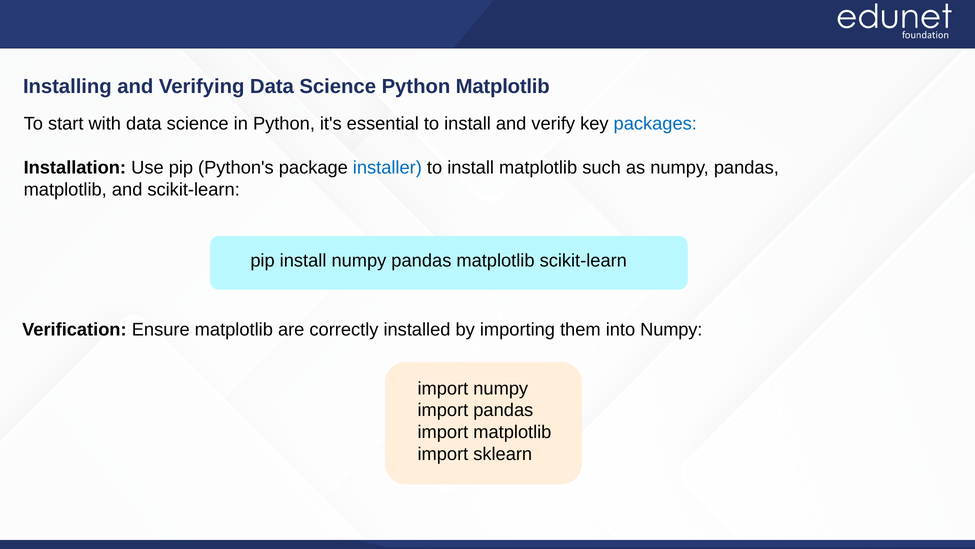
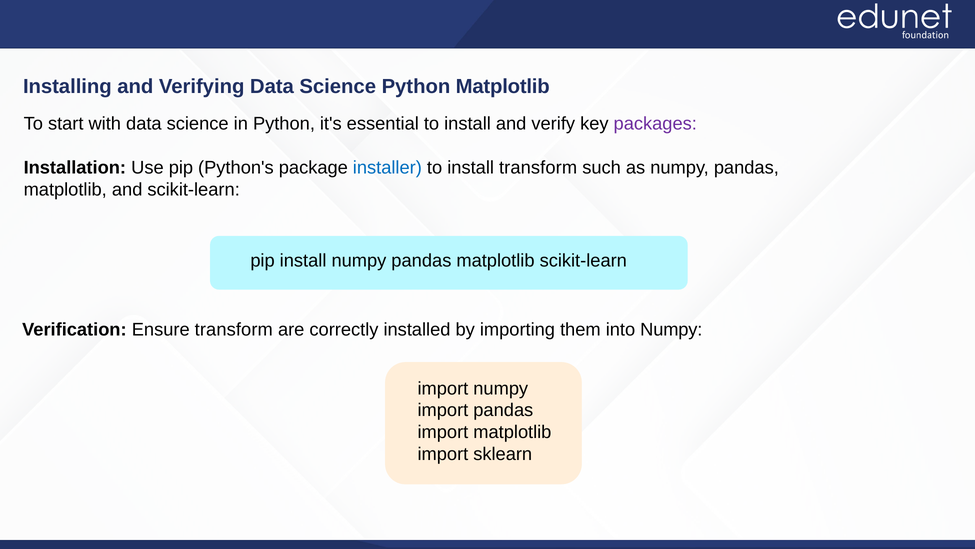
packages colour: blue -> purple
install matplotlib: matplotlib -> transform
Ensure matplotlib: matplotlib -> transform
